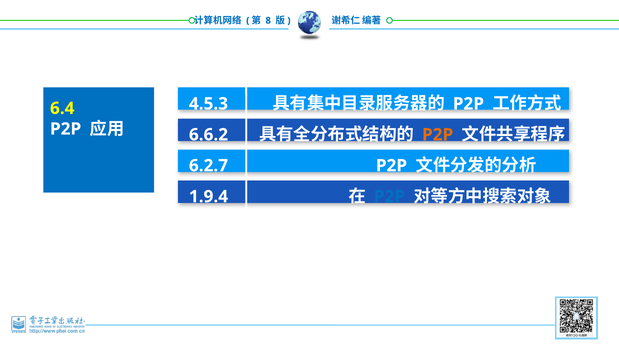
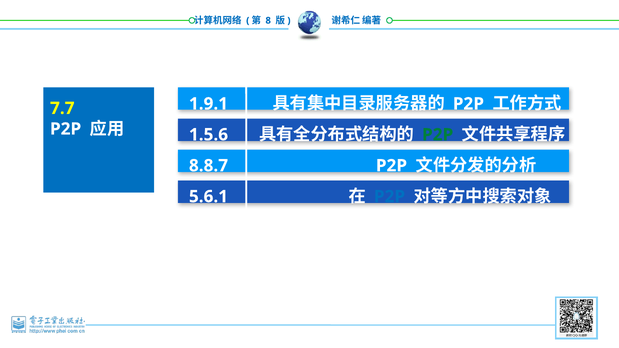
4.5.3: 4.5.3 -> 1.9.1
6.4: 6.4 -> 7.7
6.6.2: 6.6.2 -> 1.5.6
P2P at (438, 135) colour: orange -> green
6.2.7: 6.2.7 -> 8.8.7
1.9.4: 1.9.4 -> 5.6.1
